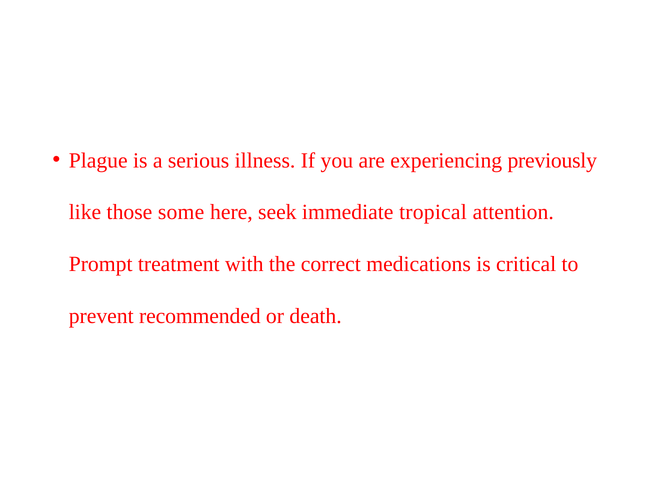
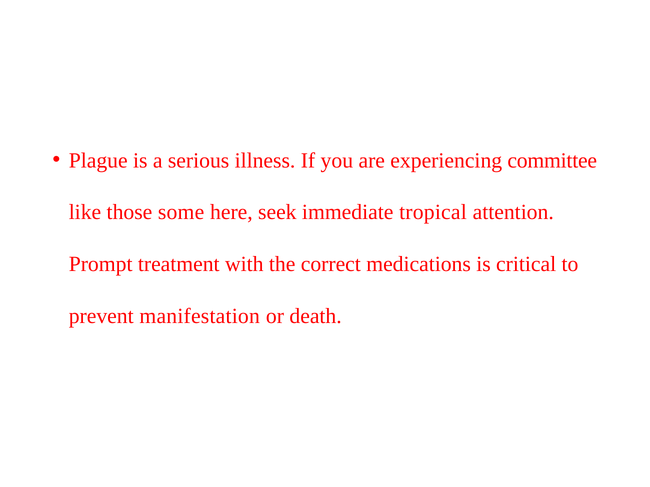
previously: previously -> committee
recommended: recommended -> manifestation
